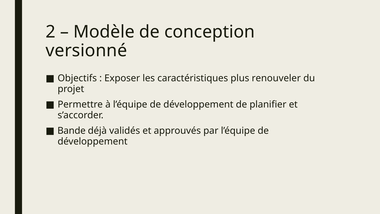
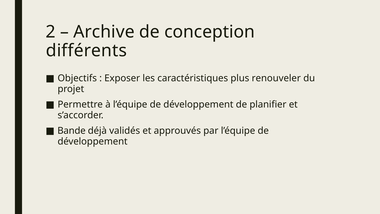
Modèle: Modèle -> Archive
versionné: versionné -> différents
